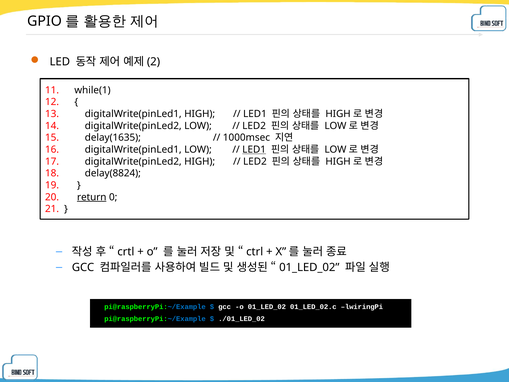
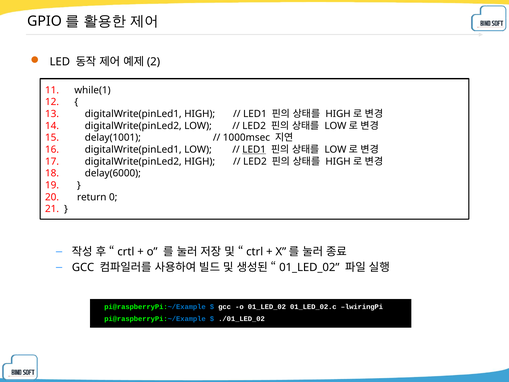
delay(1635: delay(1635 -> delay(1001
delay(8824: delay(8824 -> delay(6000
return underline: present -> none
